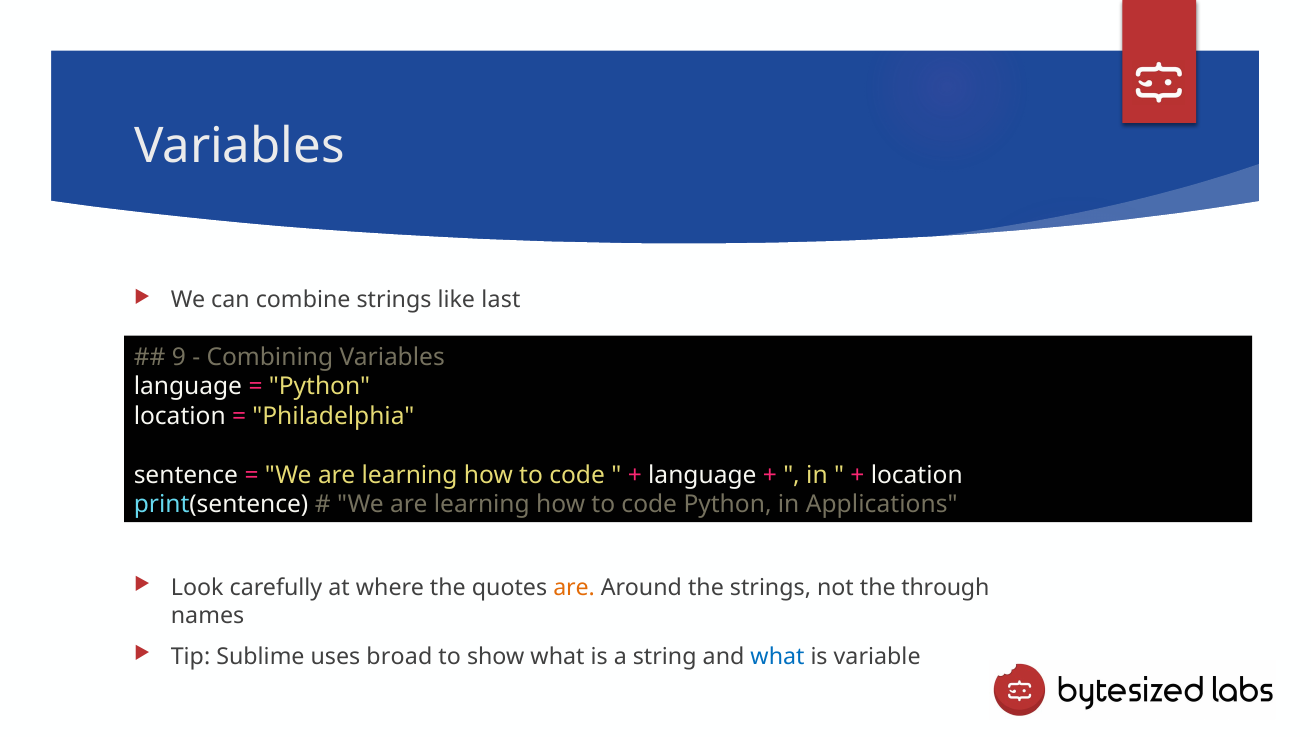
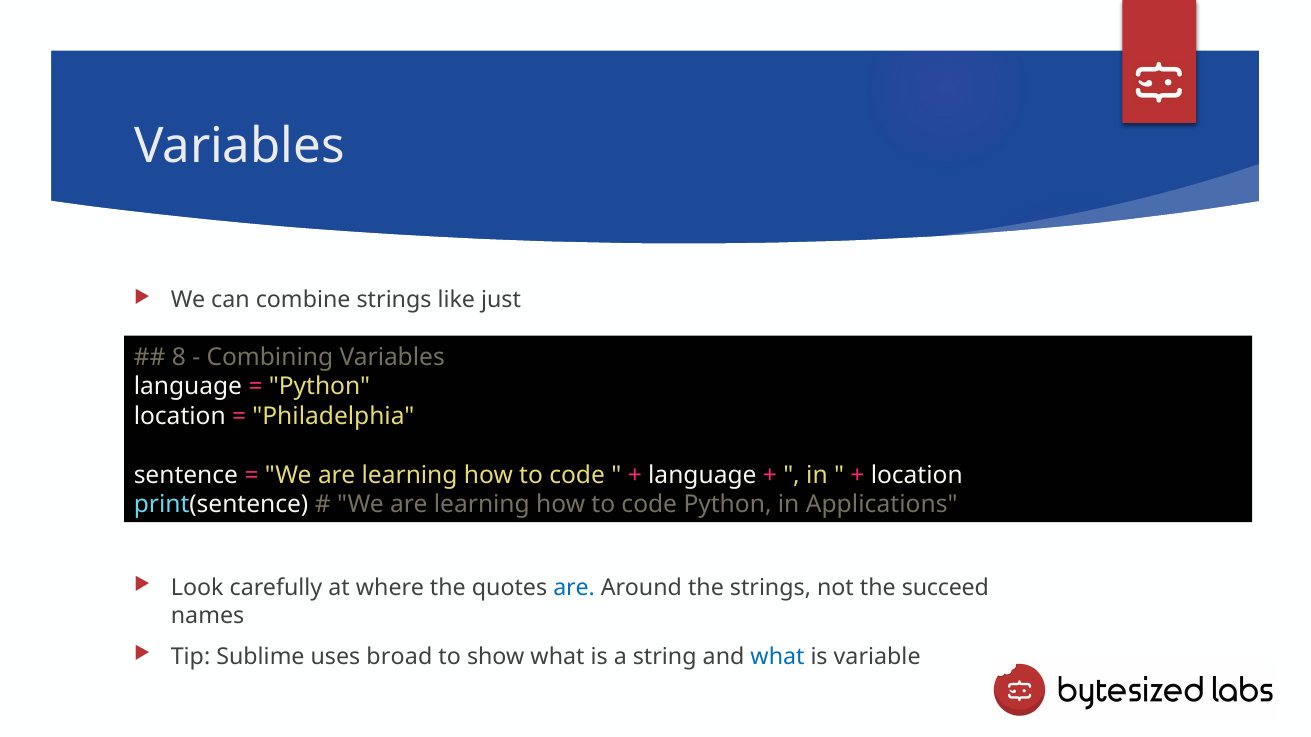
last: last -> just
9: 9 -> 8
are at (574, 588) colour: orange -> blue
through: through -> succeed
